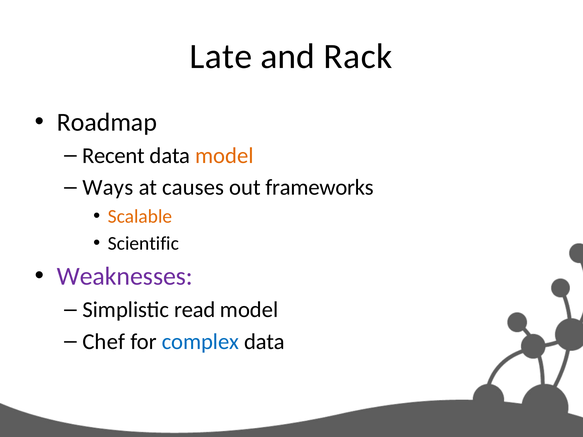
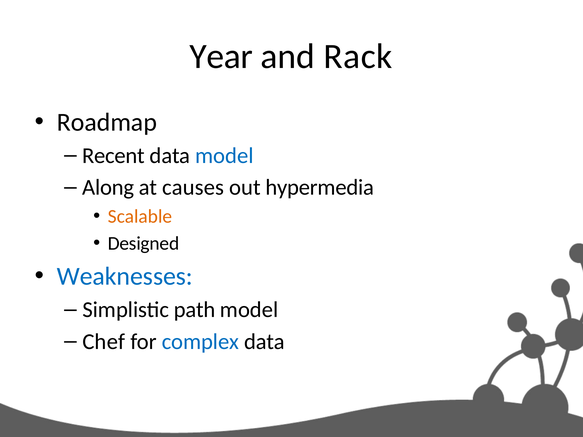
Late: Late -> Year
model at (224, 156) colour: orange -> blue
Ways: Ways -> Along
frameworks: frameworks -> hypermedia
Scientific: Scientific -> Designed
Weaknesses colour: purple -> blue
read: read -> path
